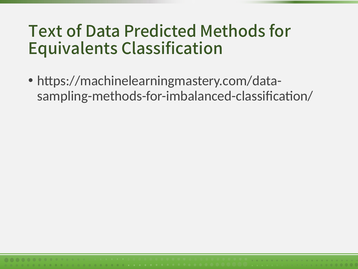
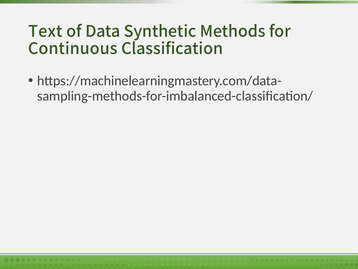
Predicted: Predicted -> Synthetic
Equivalents: Equivalents -> Continuous
